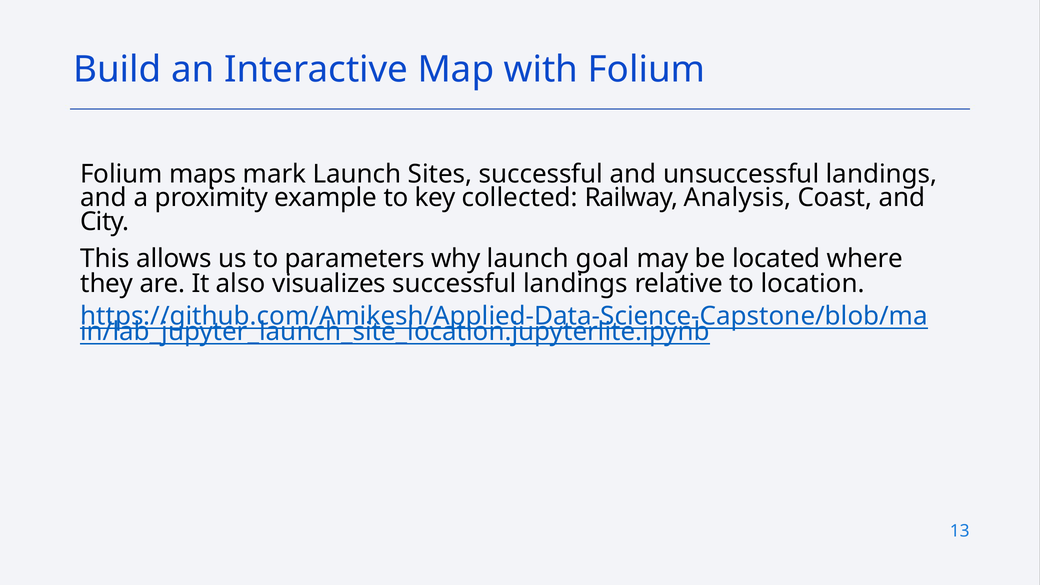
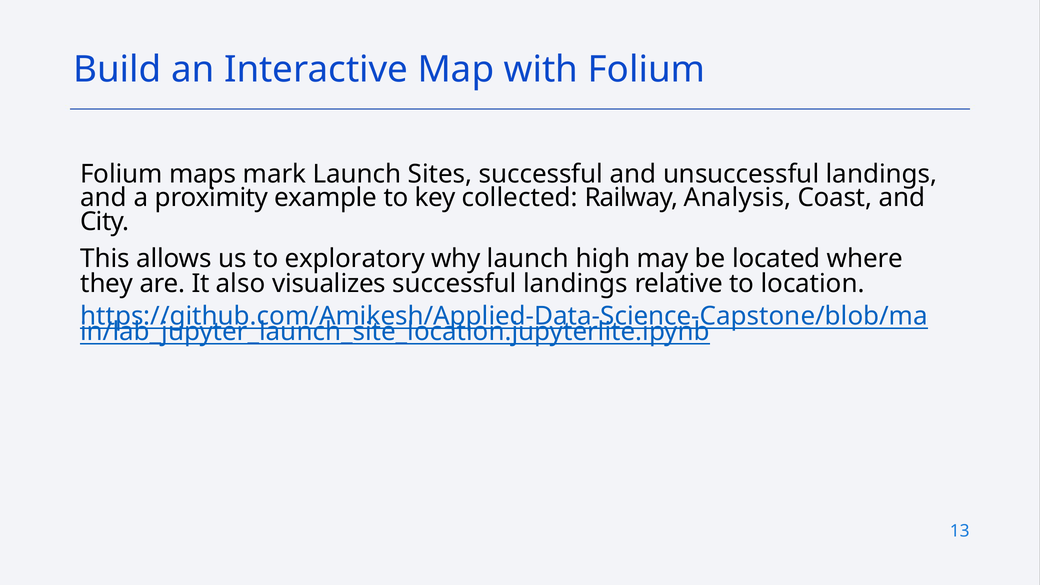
parameters: parameters -> exploratory
goal: goal -> high
